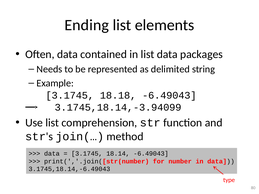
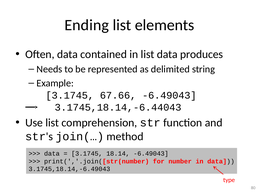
packages: packages -> produces
18.18: 18.18 -> 67.66
3.1745,18.14,-3.94099: 3.1745,18.14,-3.94099 -> 3.1745,18.14,-6.44043
